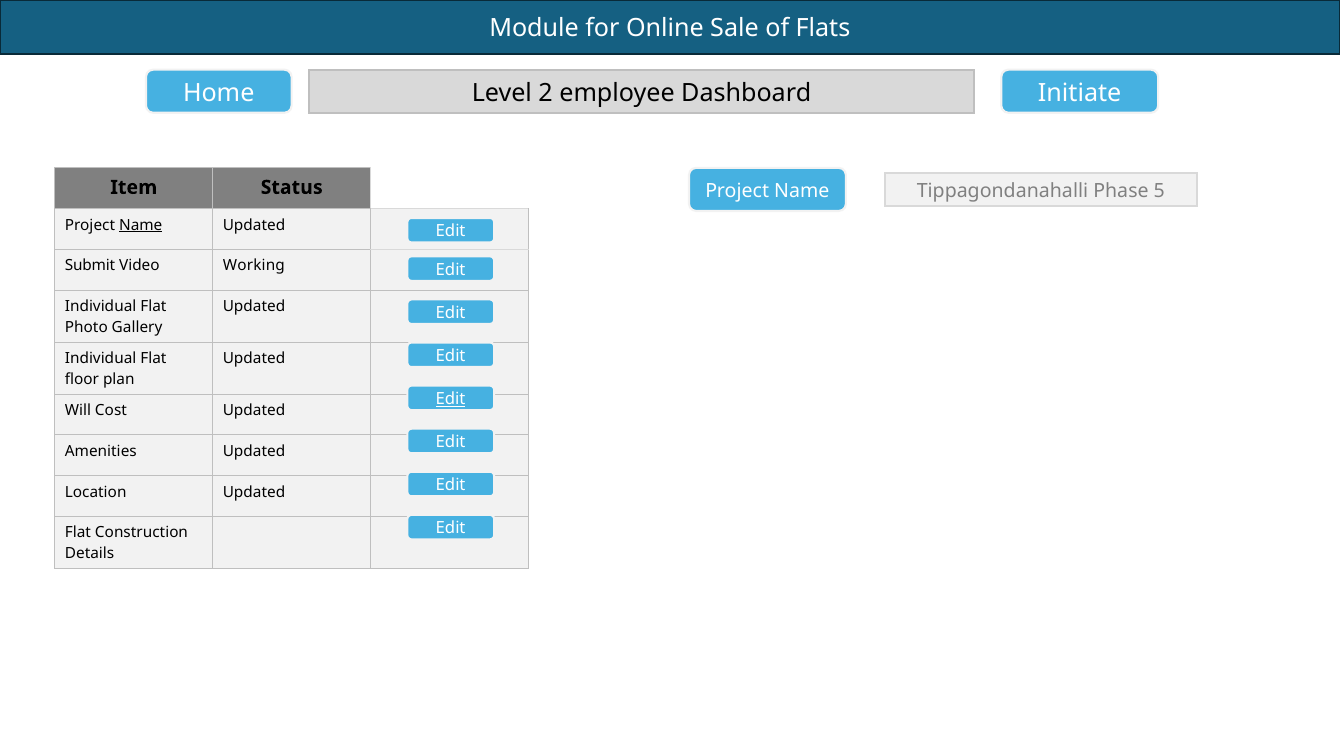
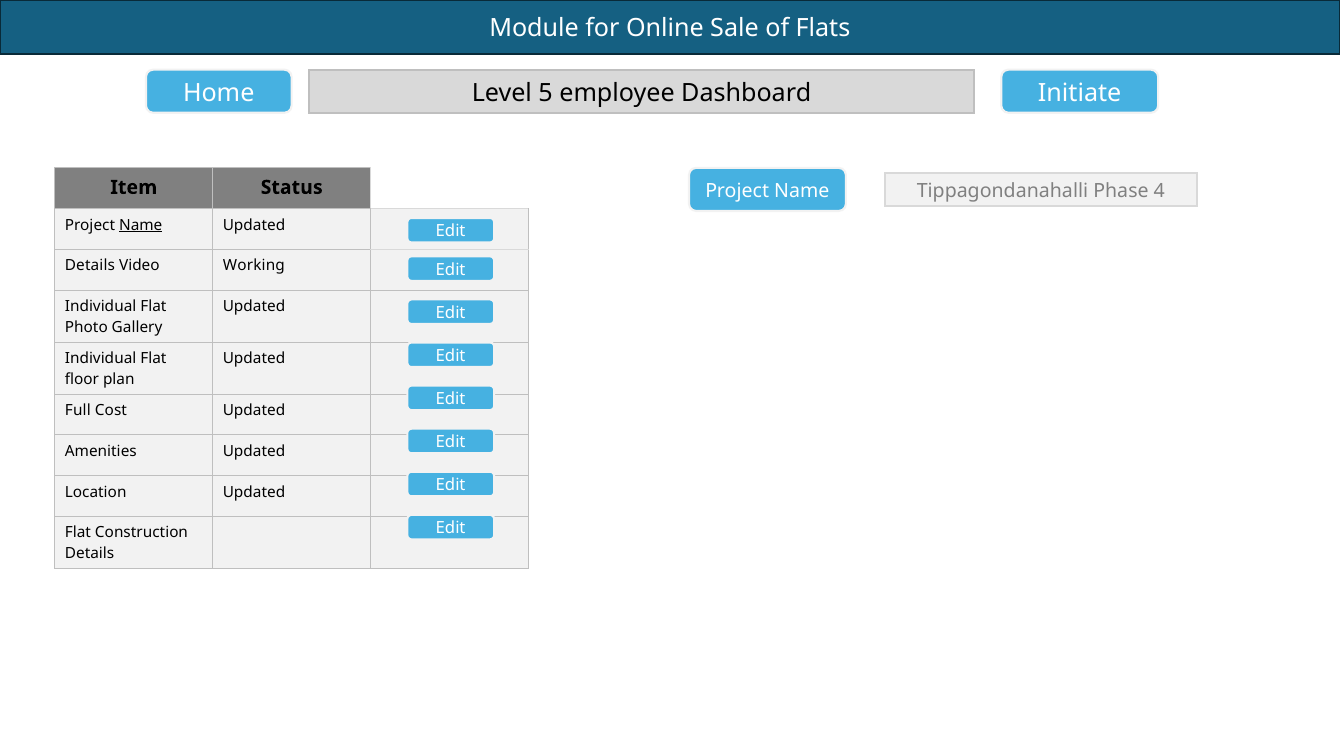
2: 2 -> 5
5: 5 -> 4
Submit at (90, 266): Submit -> Details
Edit at (451, 399) underline: present -> none
Will: Will -> Full
